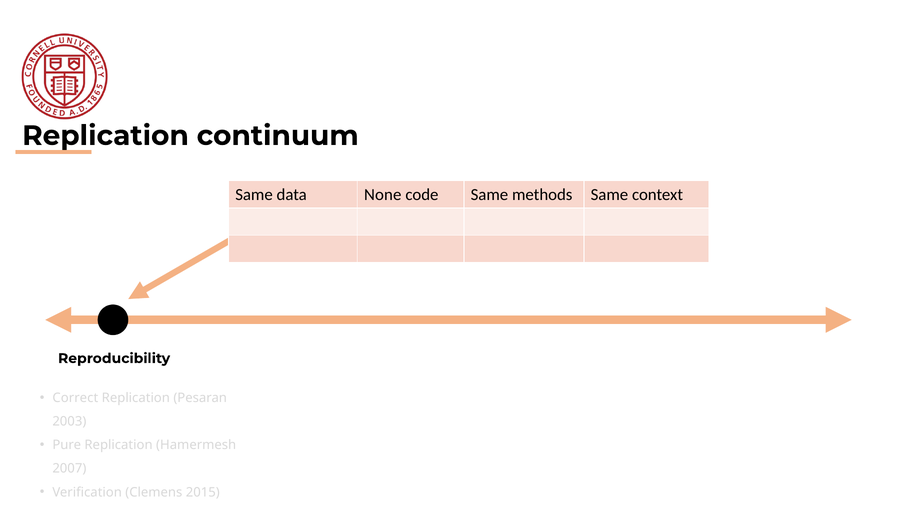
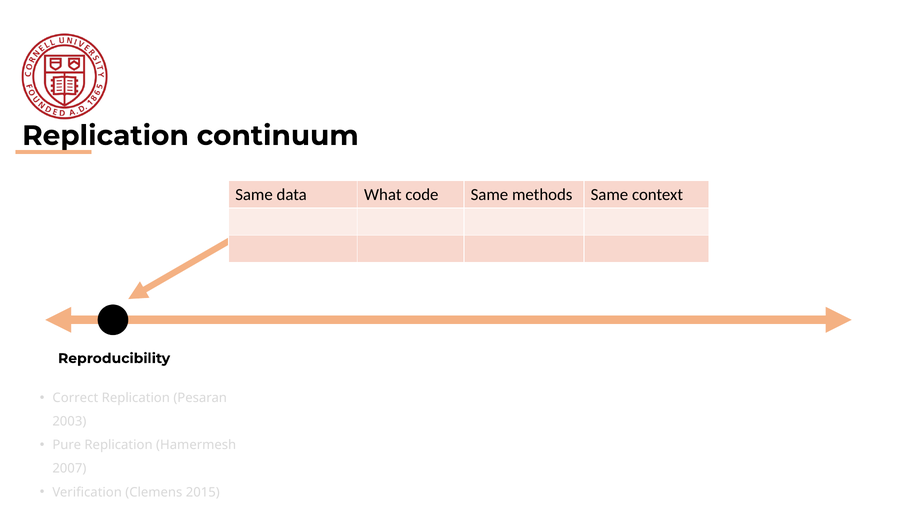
None: None -> What
